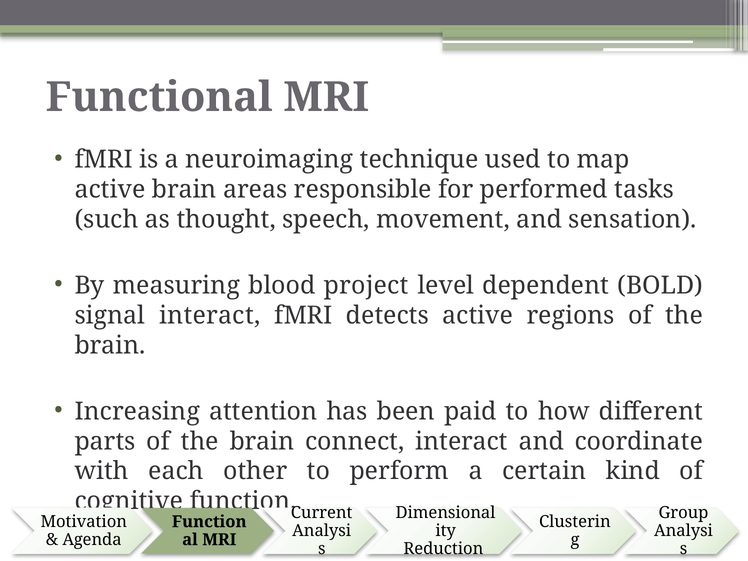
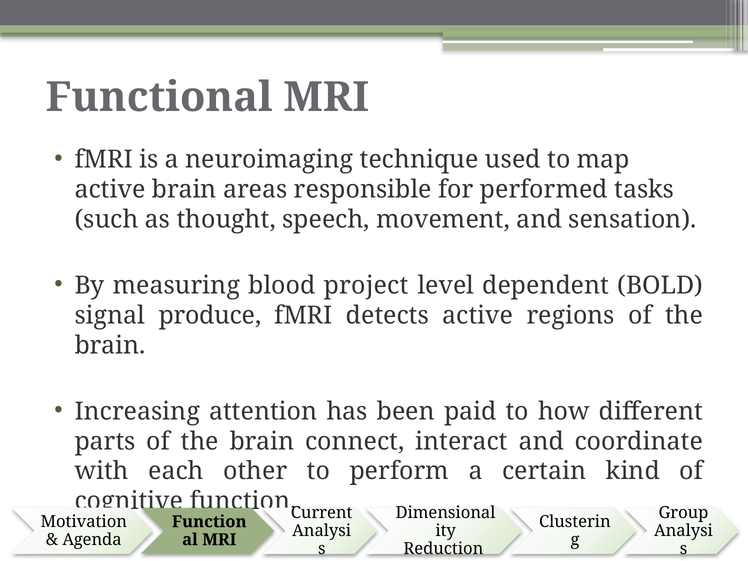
signal interact: interact -> produce
